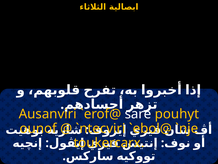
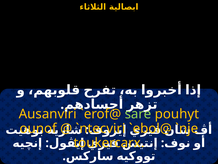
sare colour: white -> light green
